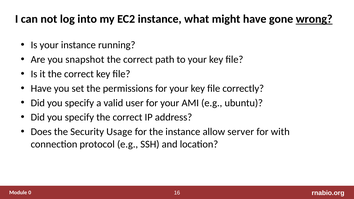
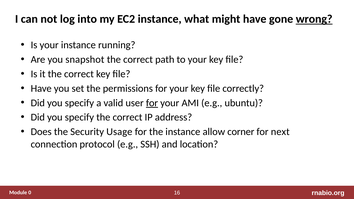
for at (152, 103) underline: none -> present
server: server -> corner
with: with -> next
